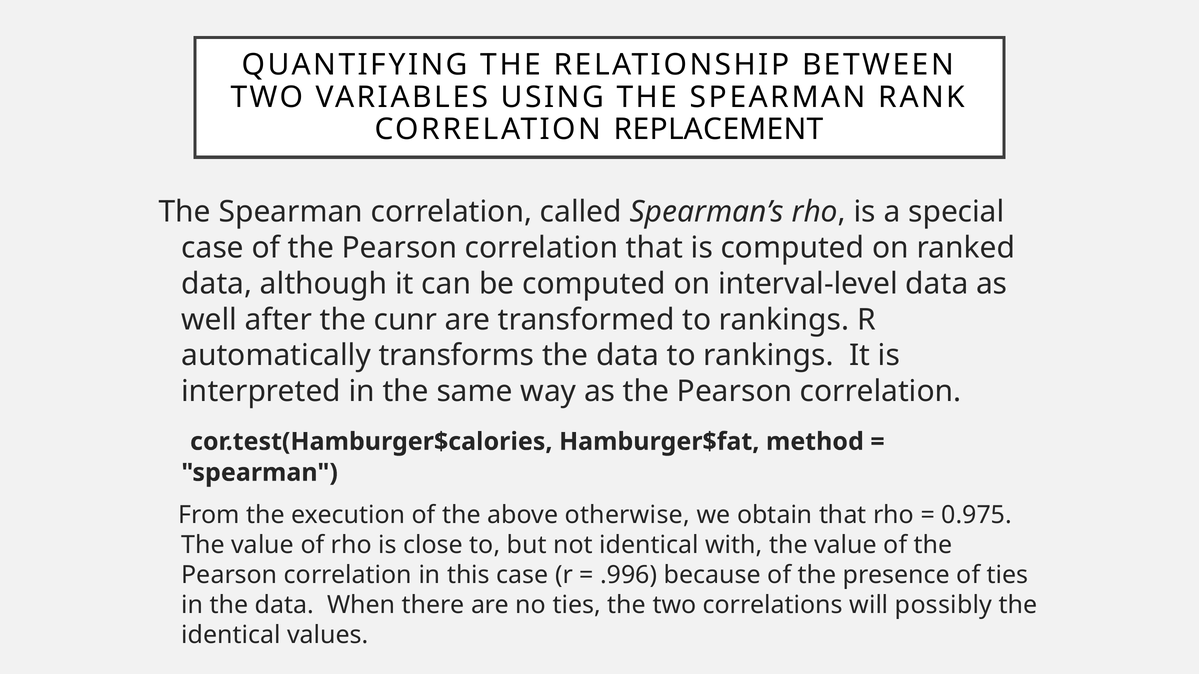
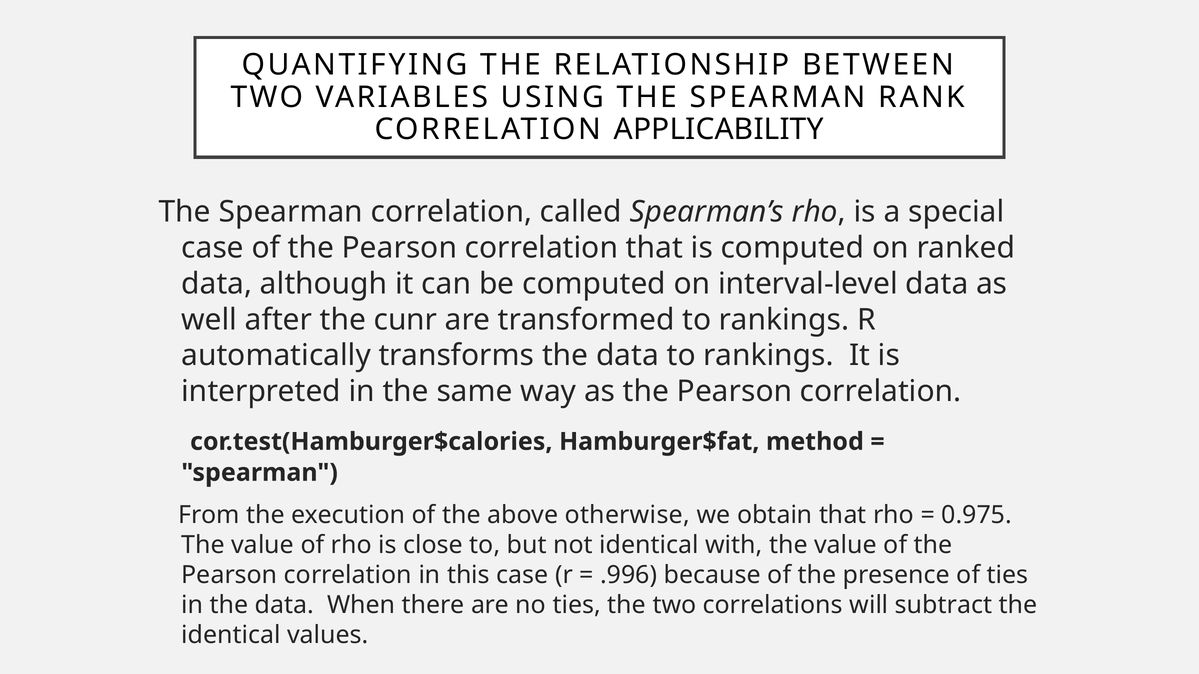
REPLACEMENT: REPLACEMENT -> APPLICABILITY
possibly: possibly -> subtract
